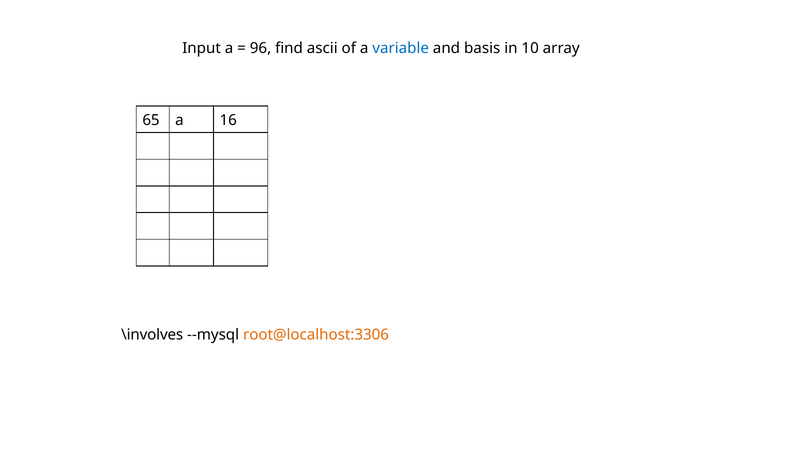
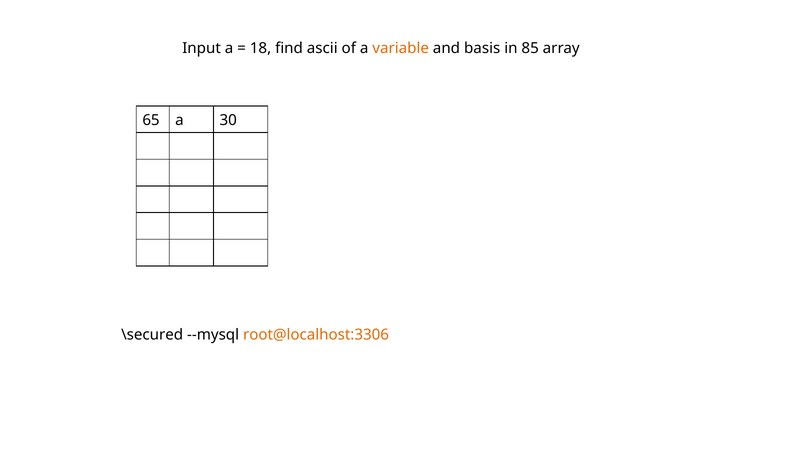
96: 96 -> 18
variable colour: blue -> orange
10: 10 -> 85
16: 16 -> 30
\involves: \involves -> \secured
